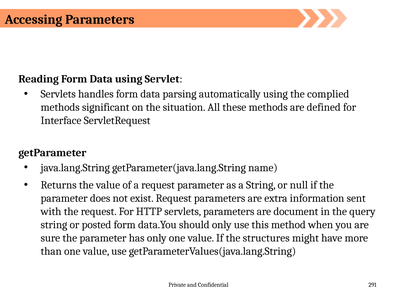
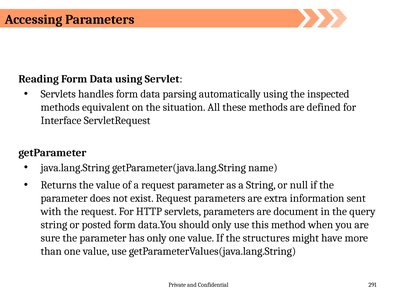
complied: complied -> inspected
significant: significant -> equivalent
